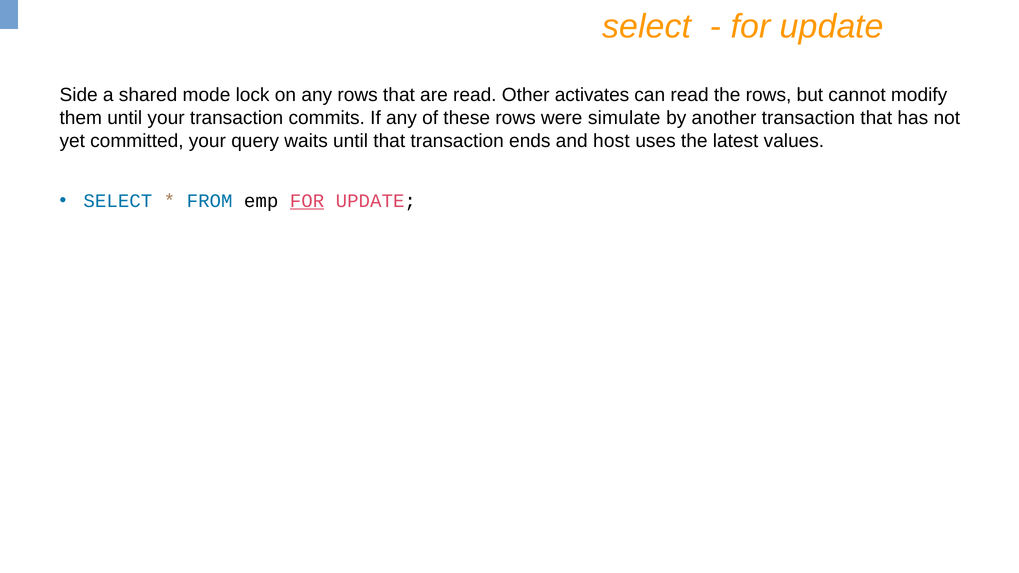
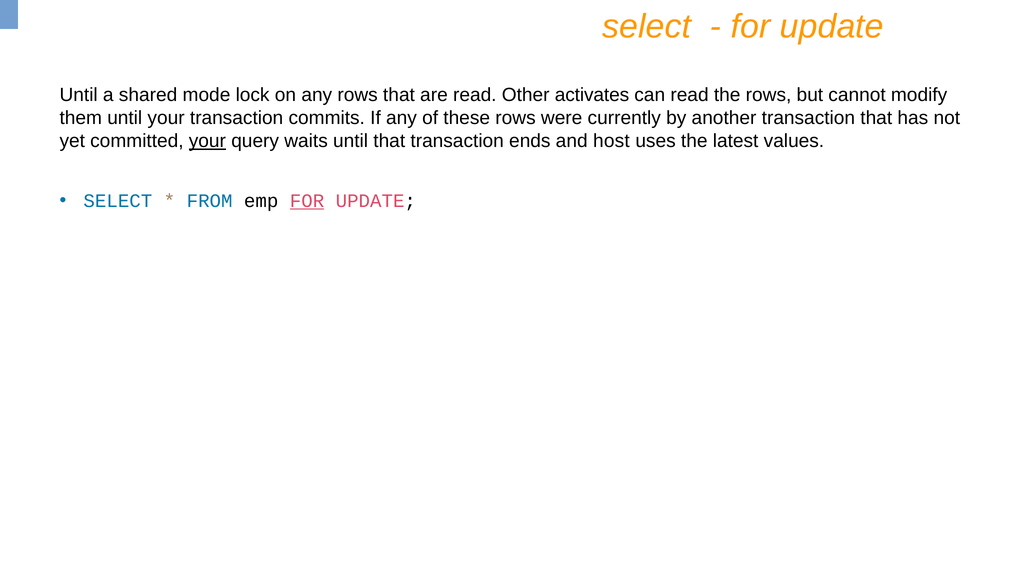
Side at (79, 95): Side -> Until
simulate: simulate -> currently
your at (207, 141) underline: none -> present
